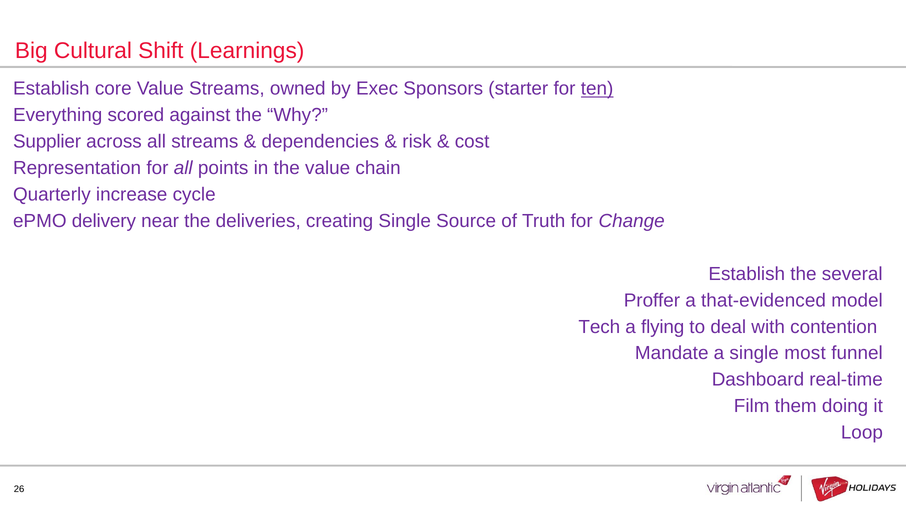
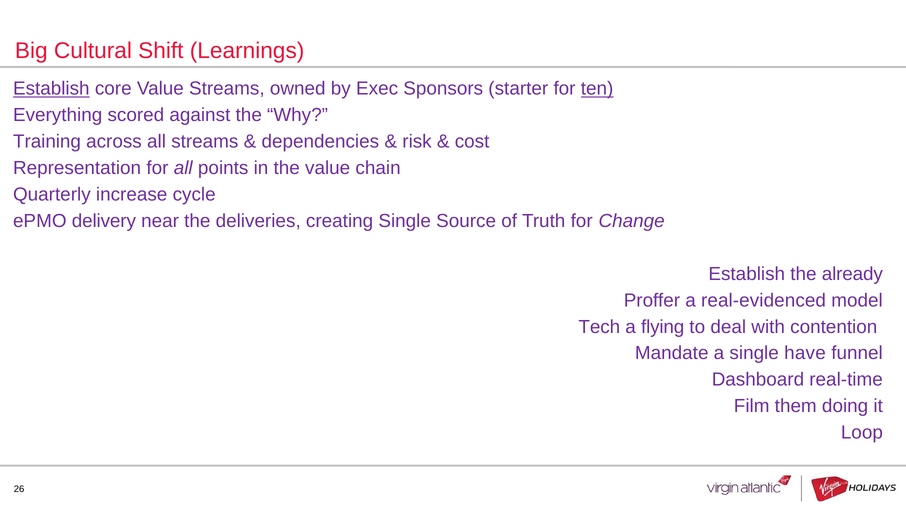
Establish at (51, 89) underline: none -> present
Supplier: Supplier -> Training
several: several -> already
that-evidenced: that-evidenced -> real-evidenced
most: most -> have
